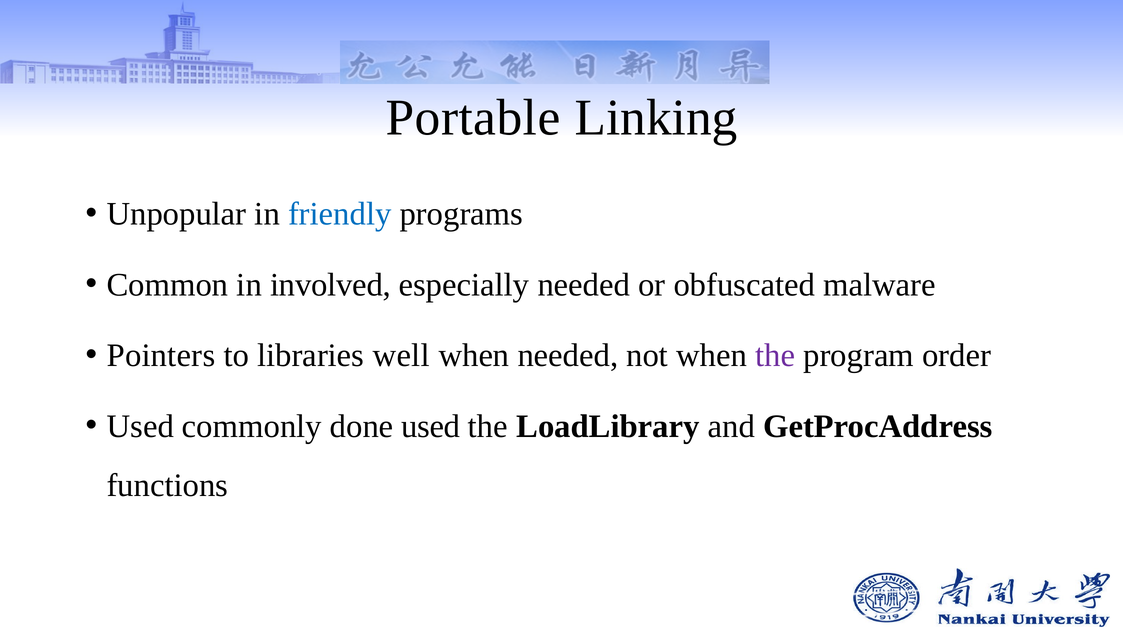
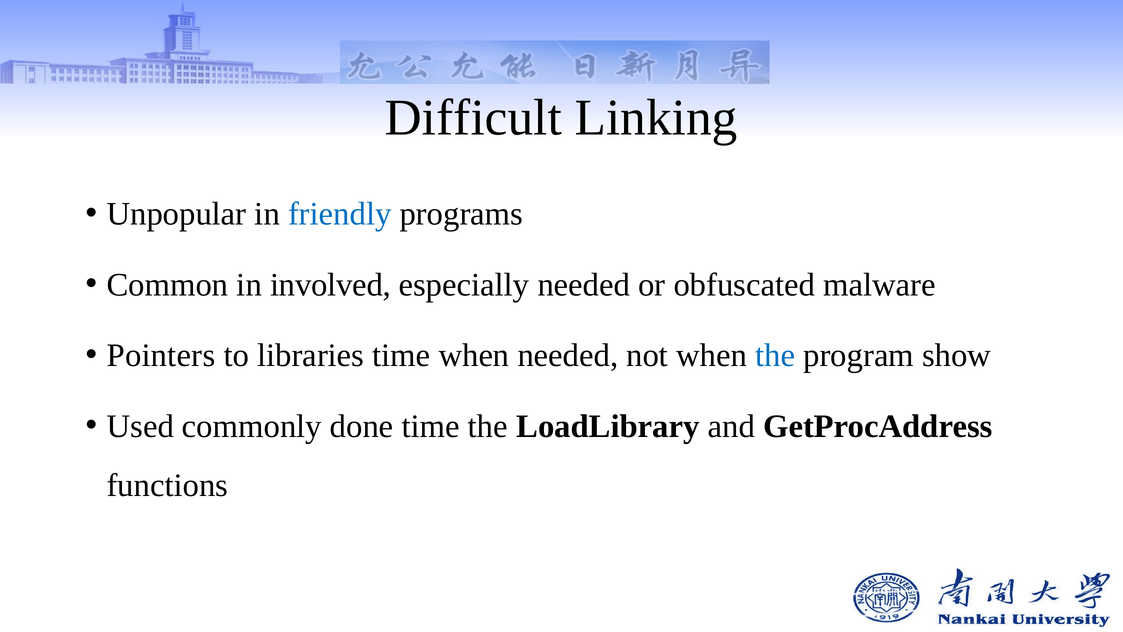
Portable: Portable -> Difficult
libraries well: well -> time
the at (775, 355) colour: purple -> blue
order: order -> show
done used: used -> time
